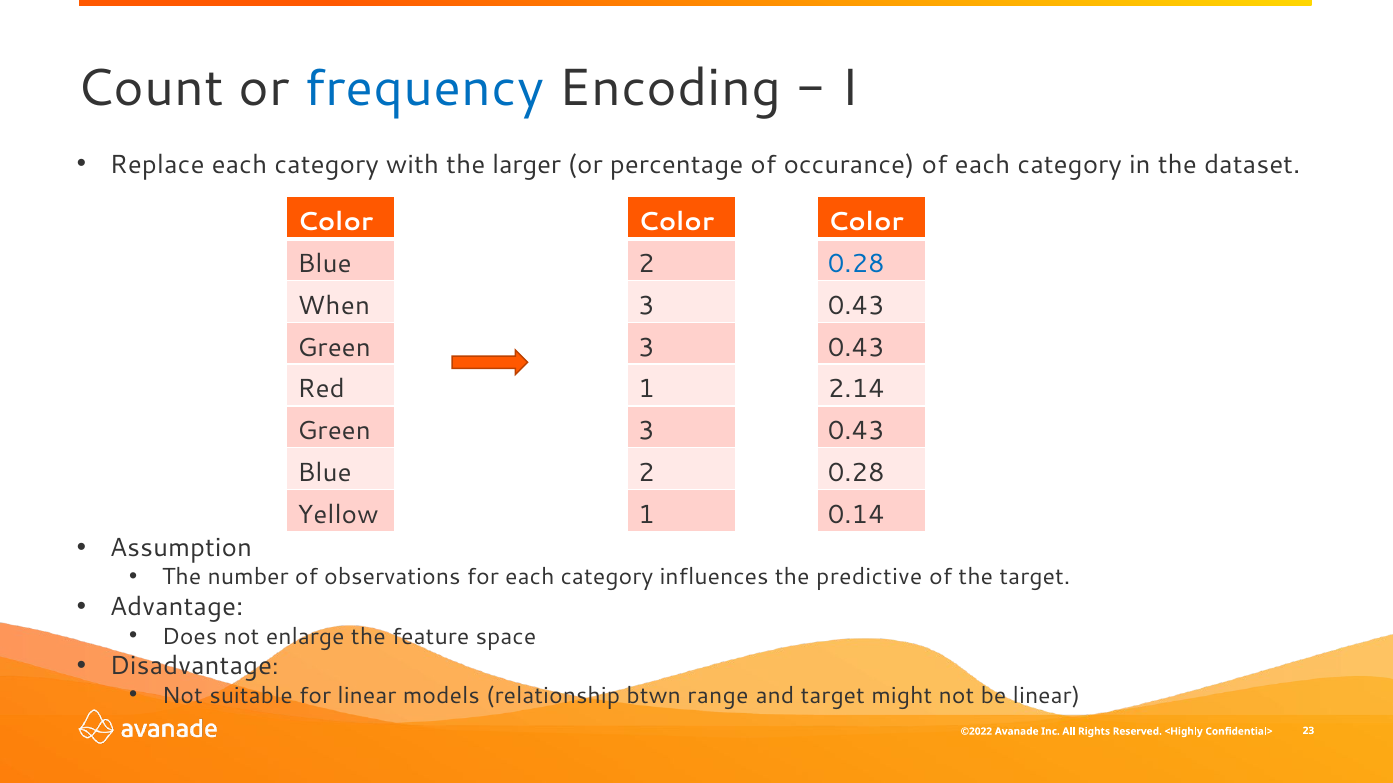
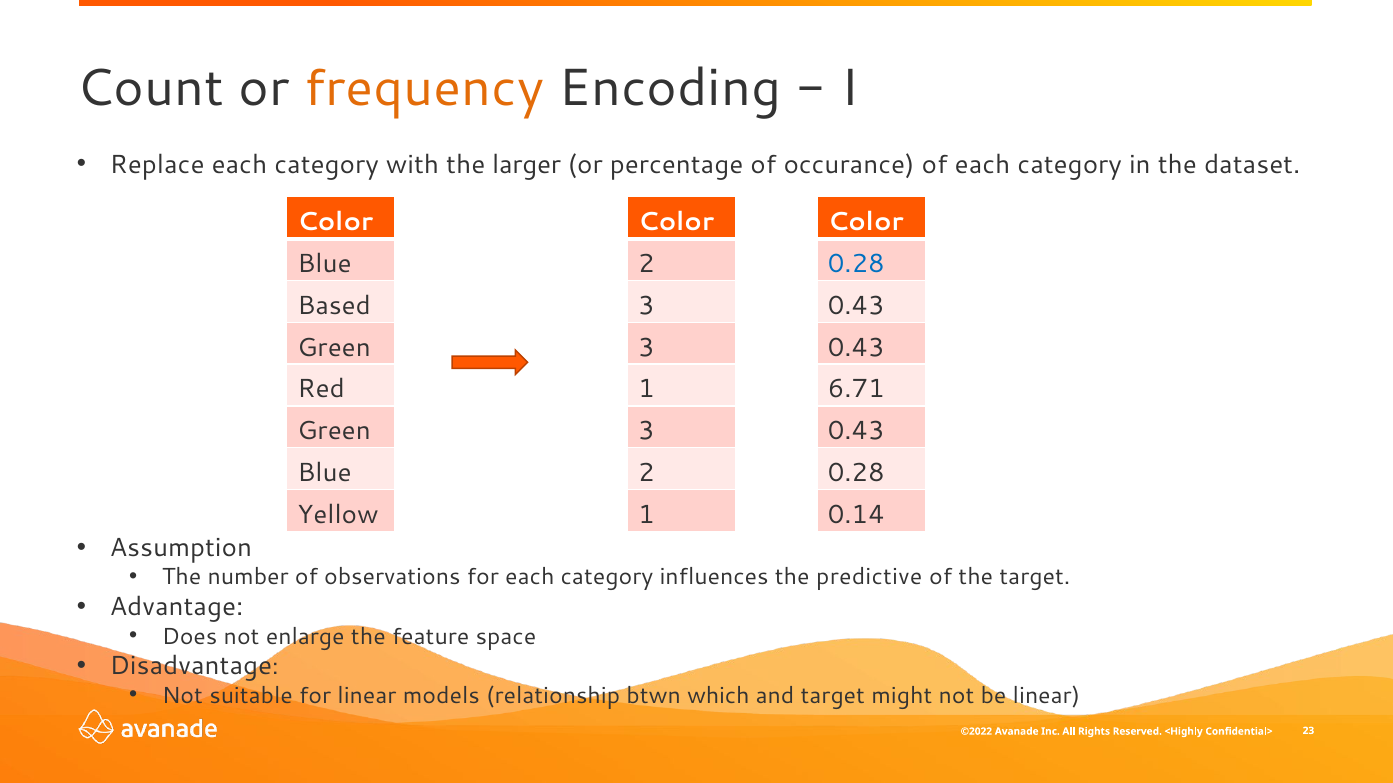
frequency colour: blue -> orange
When: When -> Based
2.14: 2.14 -> 6.71
range: range -> which
